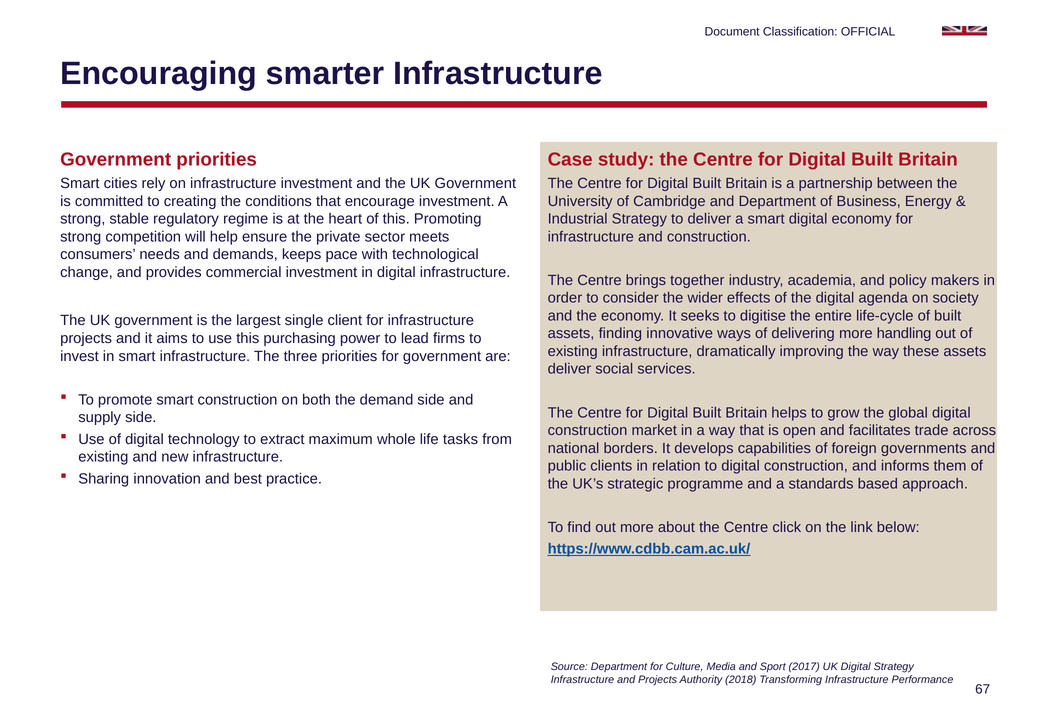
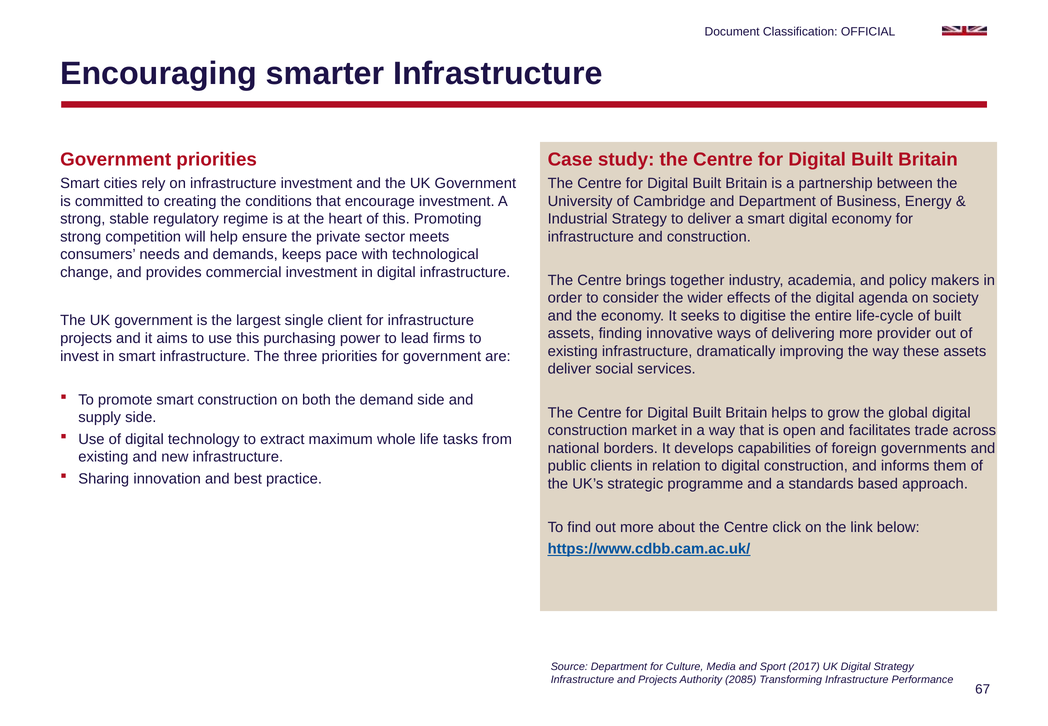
handling: handling -> provider
2018: 2018 -> 2085
